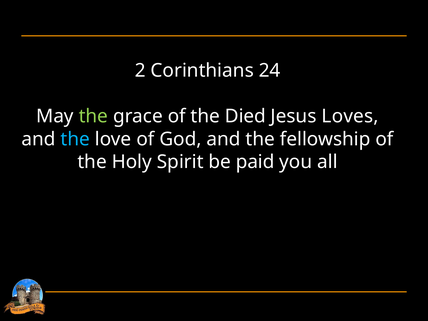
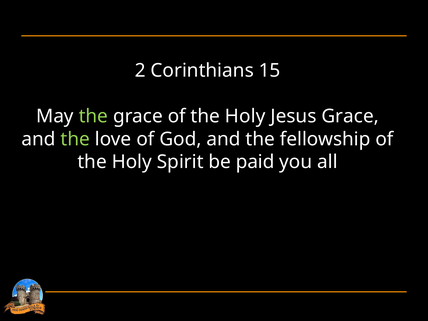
24: 24 -> 15
grace of the Died: Died -> Holy
Jesus Loves: Loves -> Grace
the at (75, 139) colour: light blue -> light green
